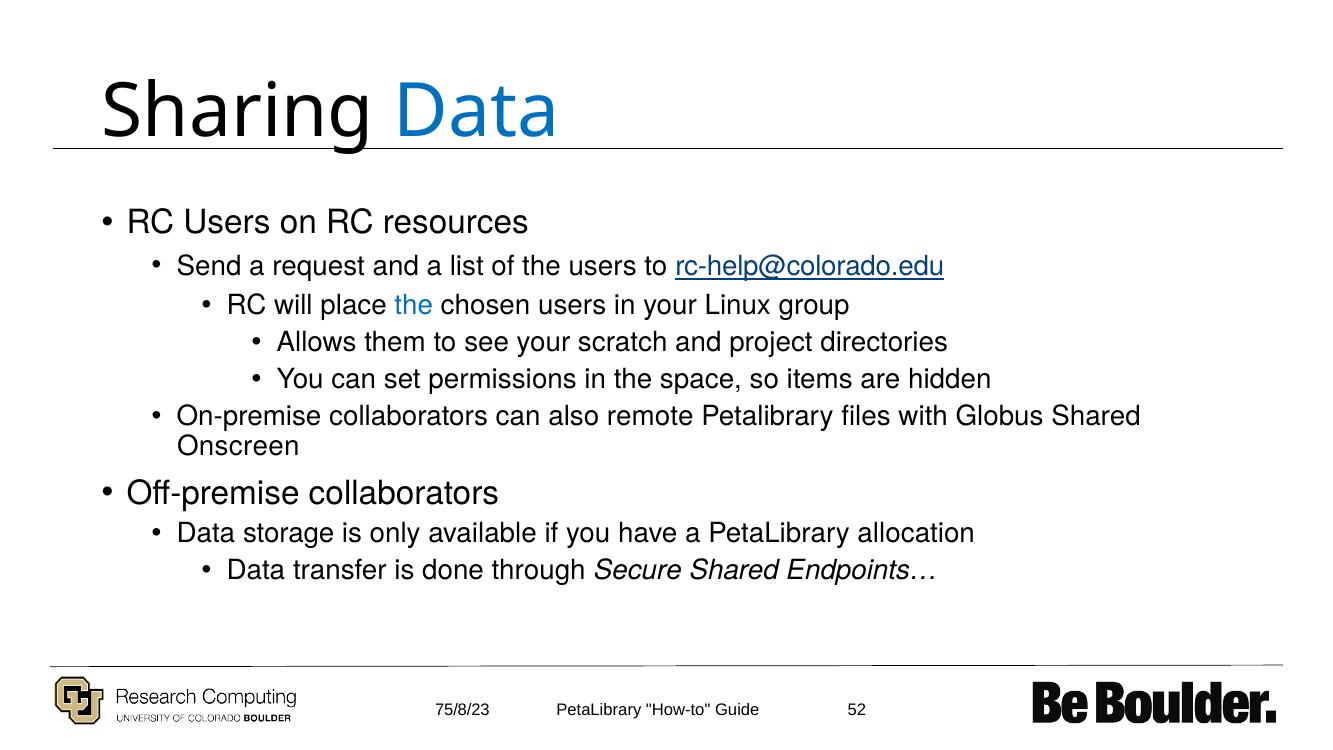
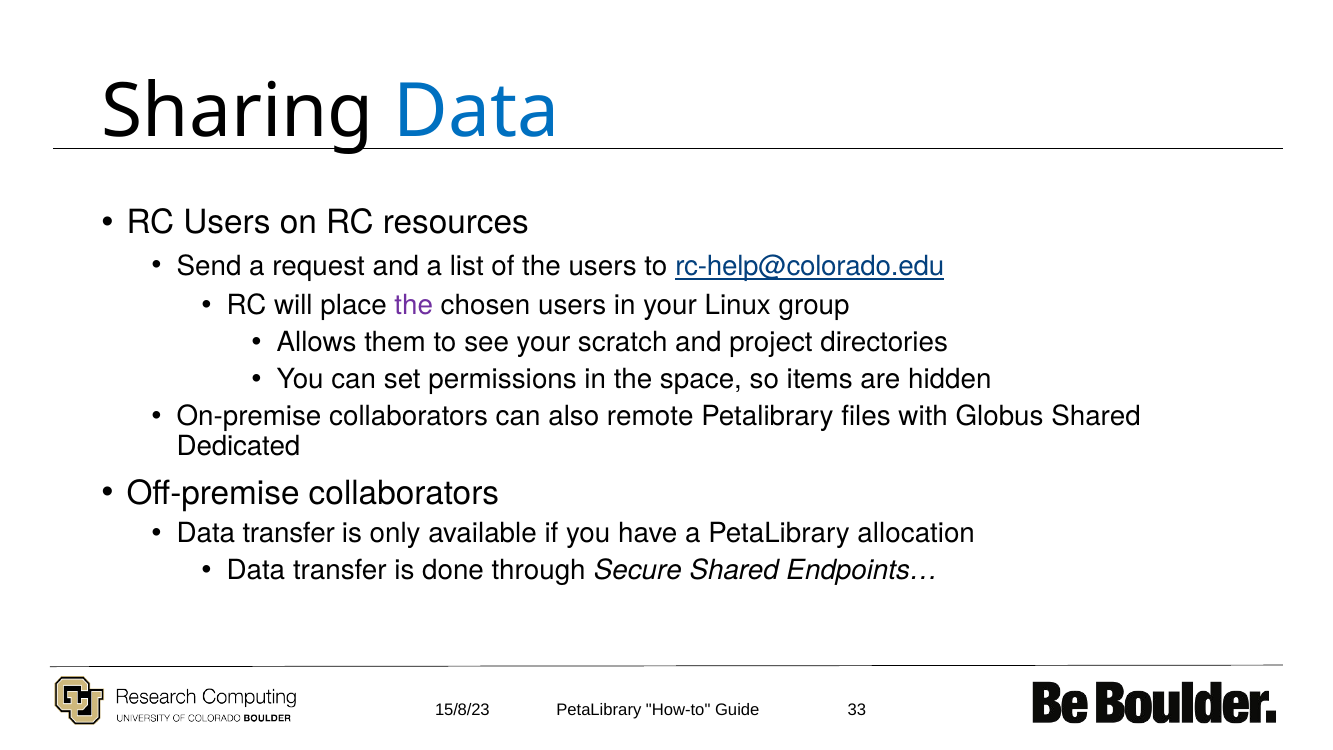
the at (414, 305) colour: blue -> purple
Onscreen: Onscreen -> Dedicated
storage at (289, 533): storage -> transfer
75/8/23: 75/8/23 -> 15/8/23
52: 52 -> 33
